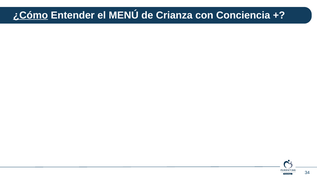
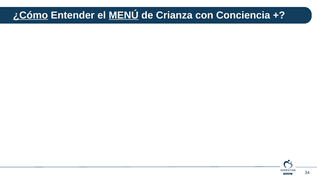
MENÚ underline: none -> present
